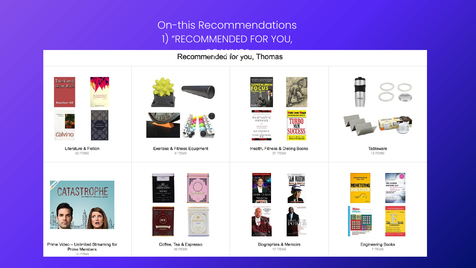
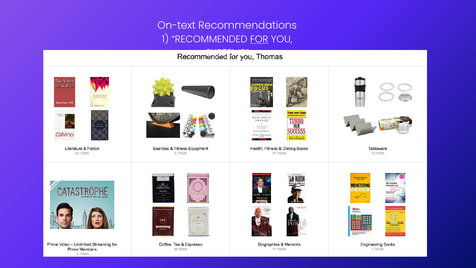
On-this: On-this -> On-text
FOR underline: none -> present
SCALING: SCALING -> SYSTEMS
